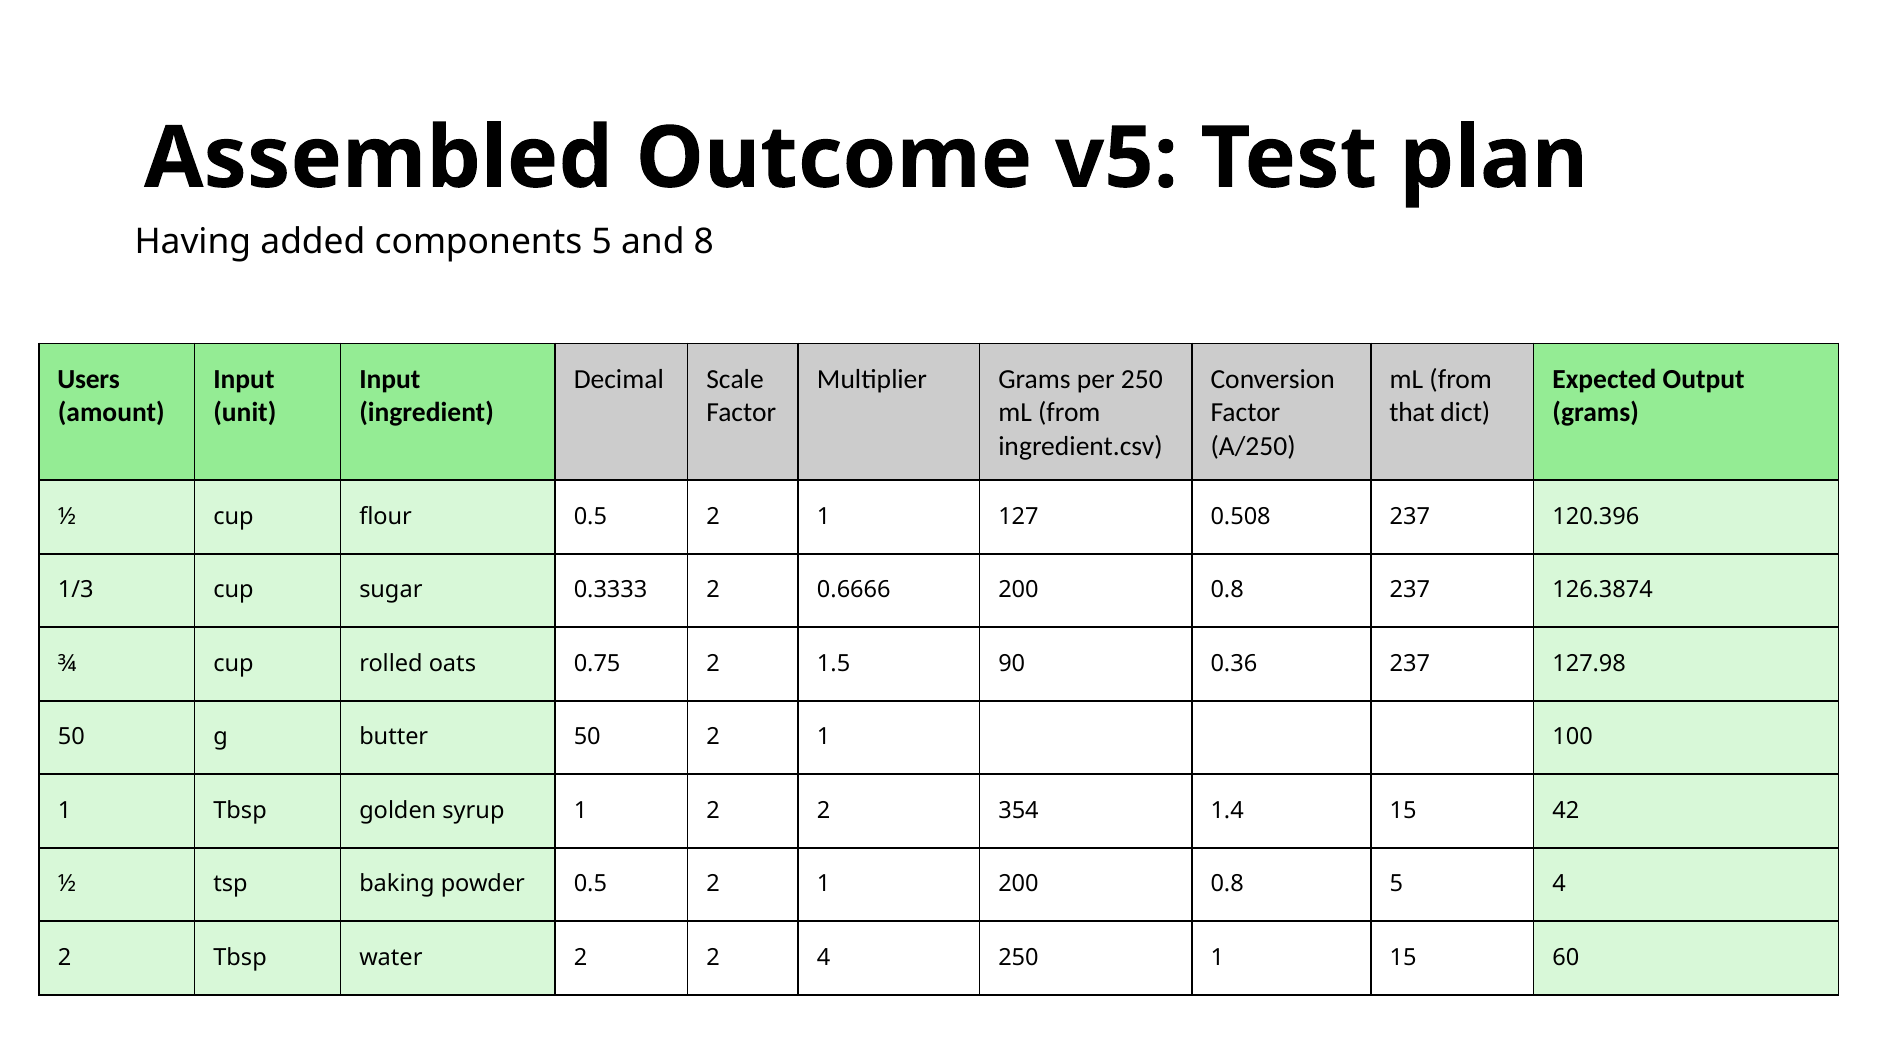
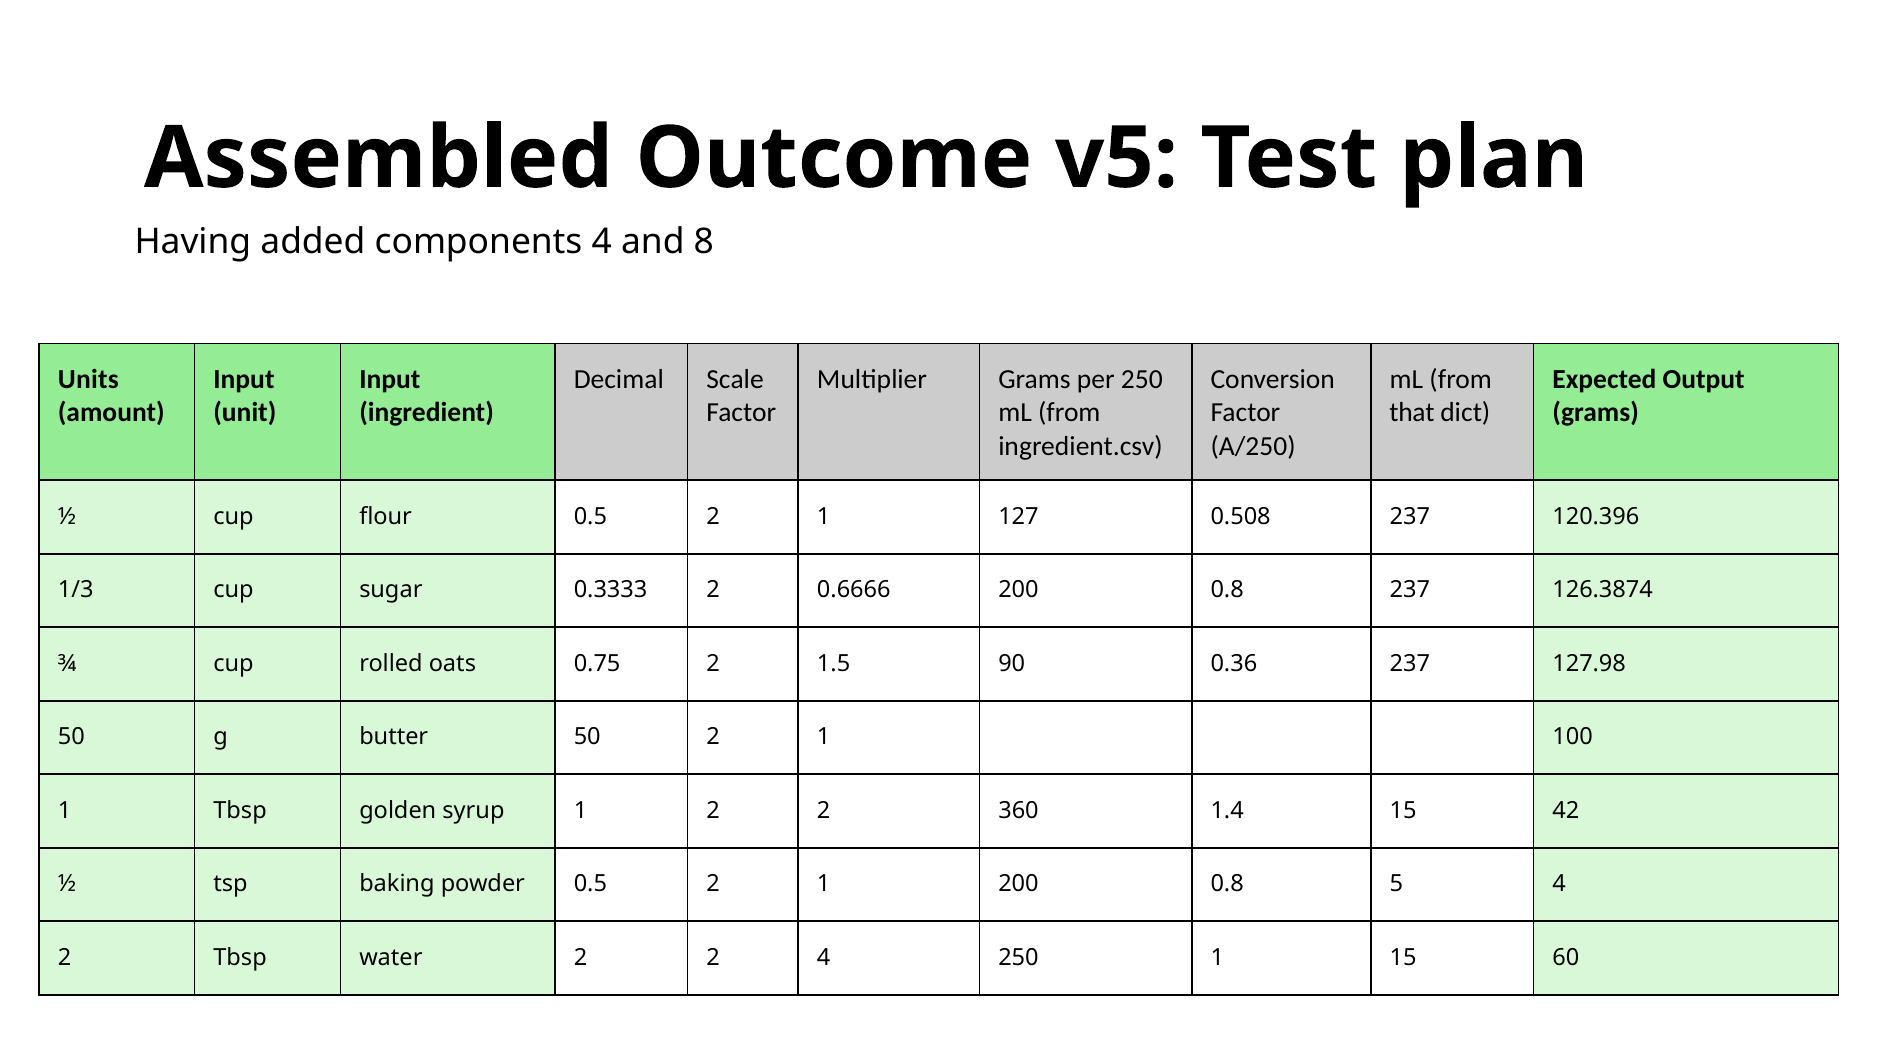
components 5: 5 -> 4
Users: Users -> Units
354: 354 -> 360
